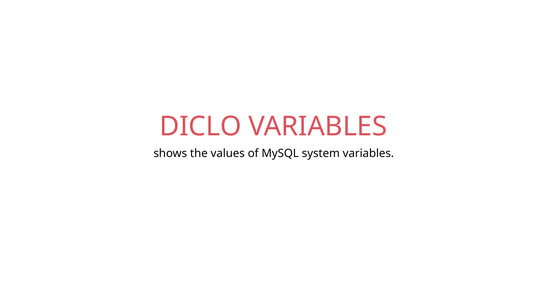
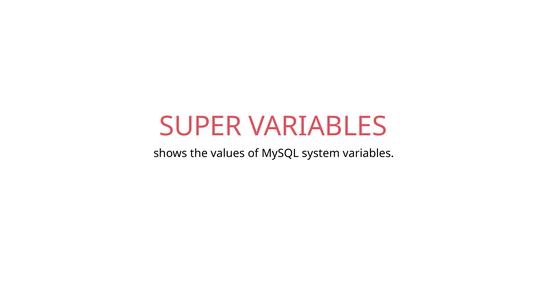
DICLO: DICLO -> SUPER
